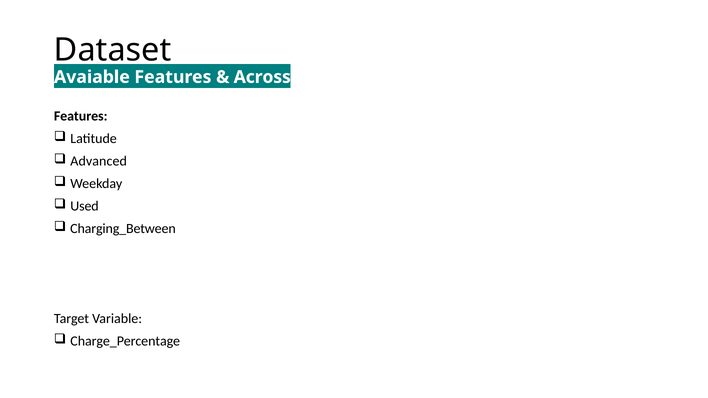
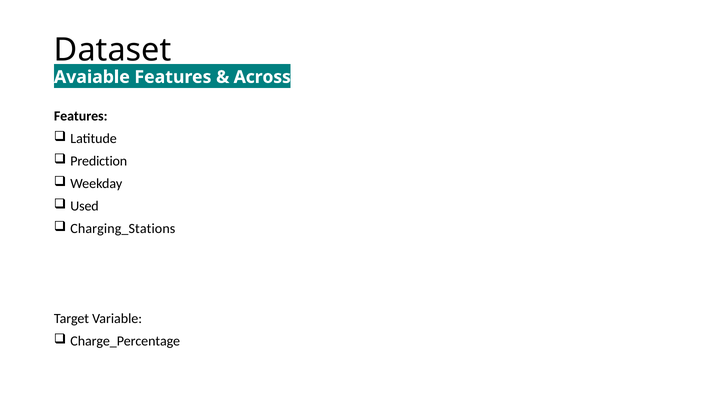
Advanced: Advanced -> Prediction
Charging_Between: Charging_Between -> Charging_Stations
